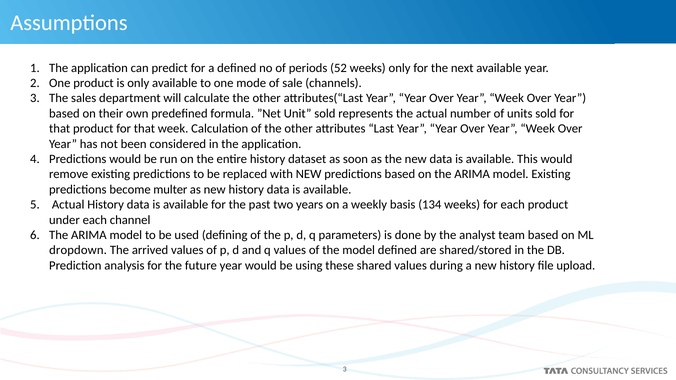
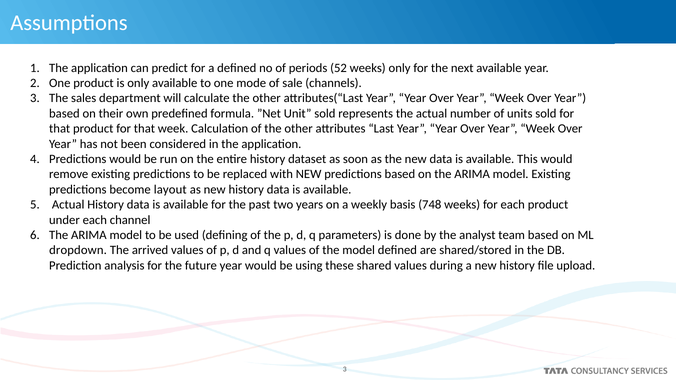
multer: multer -> layout
134: 134 -> 748
